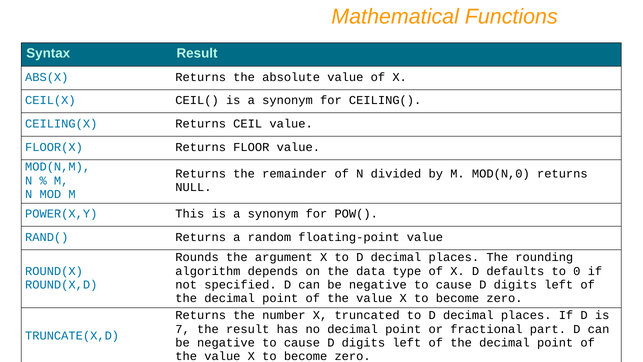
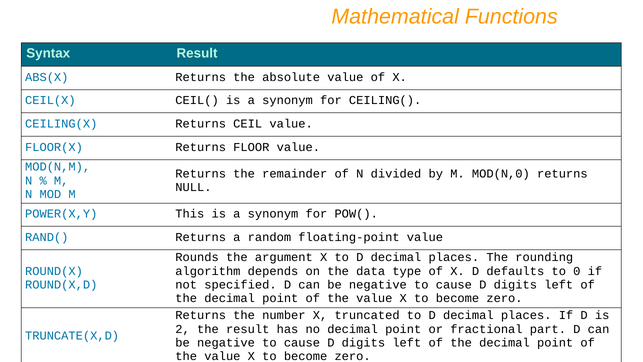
7: 7 -> 2
